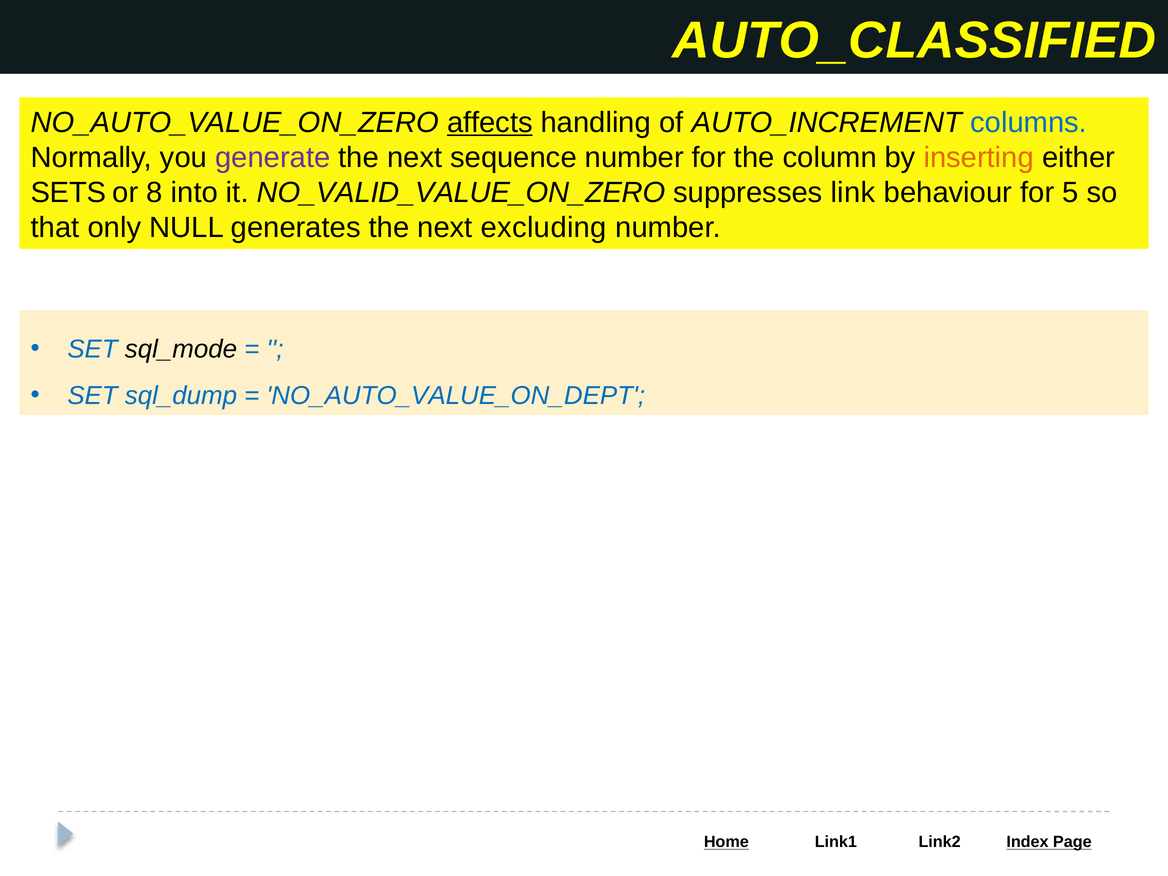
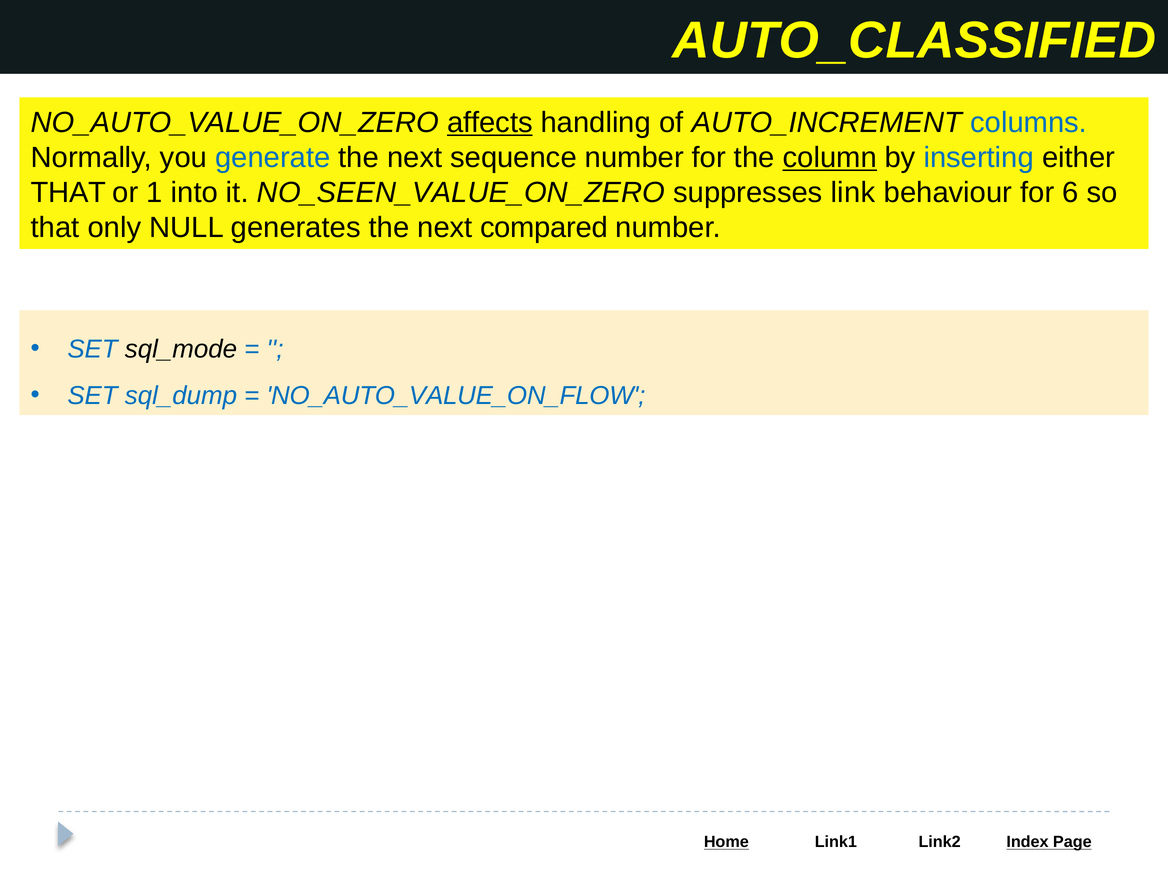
generate colour: purple -> blue
column underline: none -> present
inserting colour: orange -> blue
SETS at (68, 193): SETS -> THAT
8: 8 -> 1
NO_VALID_VALUE_ON_ZERO: NO_VALID_VALUE_ON_ZERO -> NO_SEEN_VALUE_ON_ZERO
5: 5 -> 6
excluding: excluding -> compared
NO_AUTO_VALUE_ON_DEPT: NO_AUTO_VALUE_ON_DEPT -> NO_AUTO_VALUE_ON_FLOW
